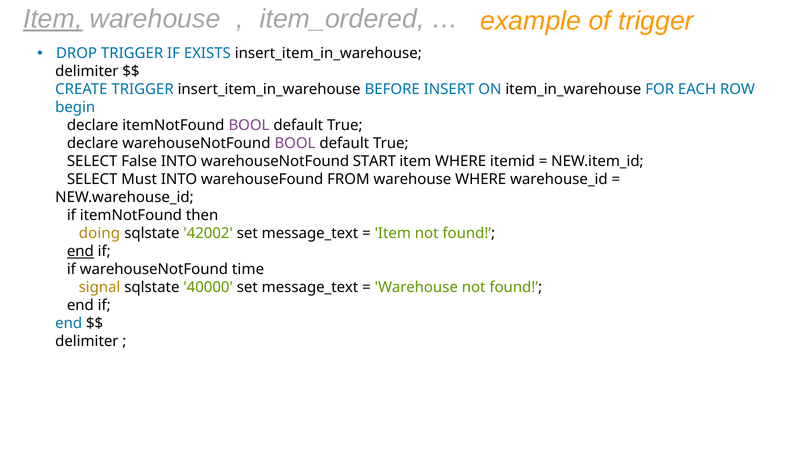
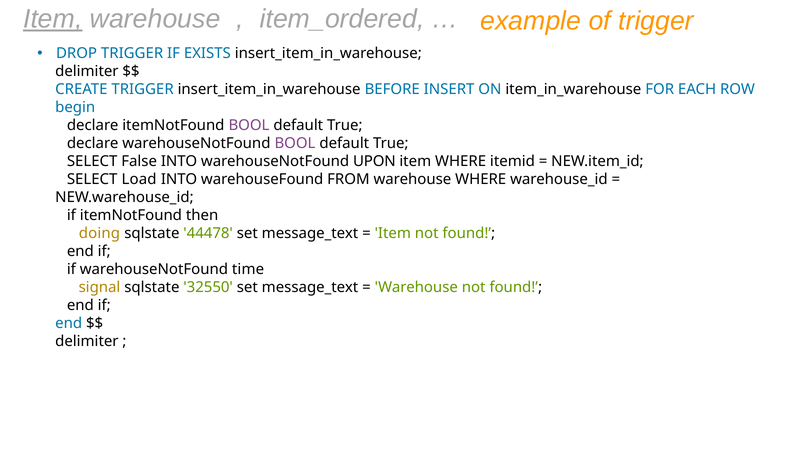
START: START -> UPON
Must: Must -> Load
42002: 42002 -> 44478
end at (80, 251) underline: present -> none
40000: 40000 -> 32550
